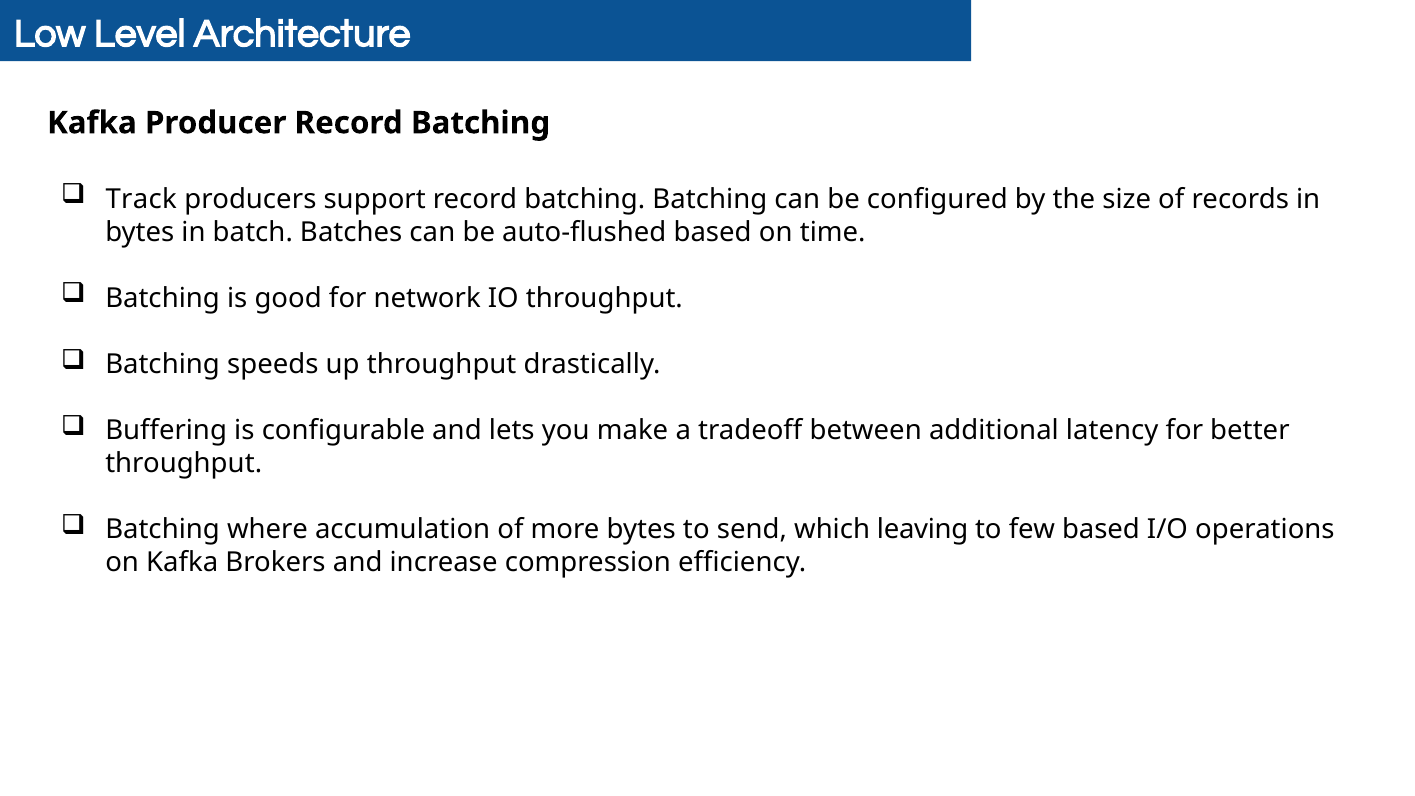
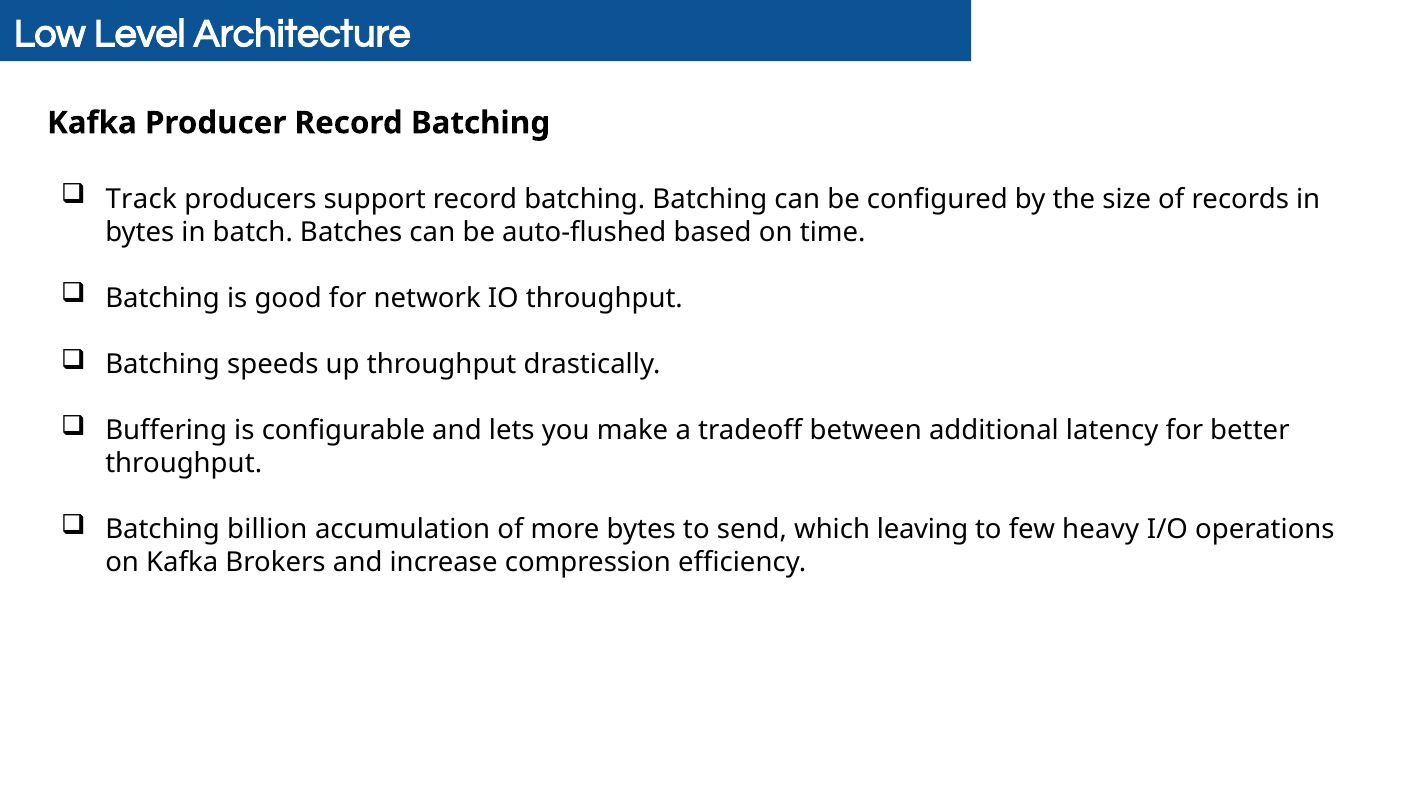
where: where -> billion
few based: based -> heavy
